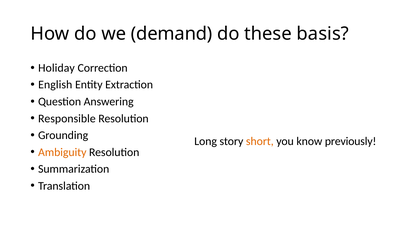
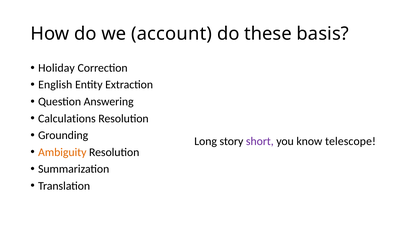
demand: demand -> account
Responsible: Responsible -> Calculations
short colour: orange -> purple
previously: previously -> telescope
